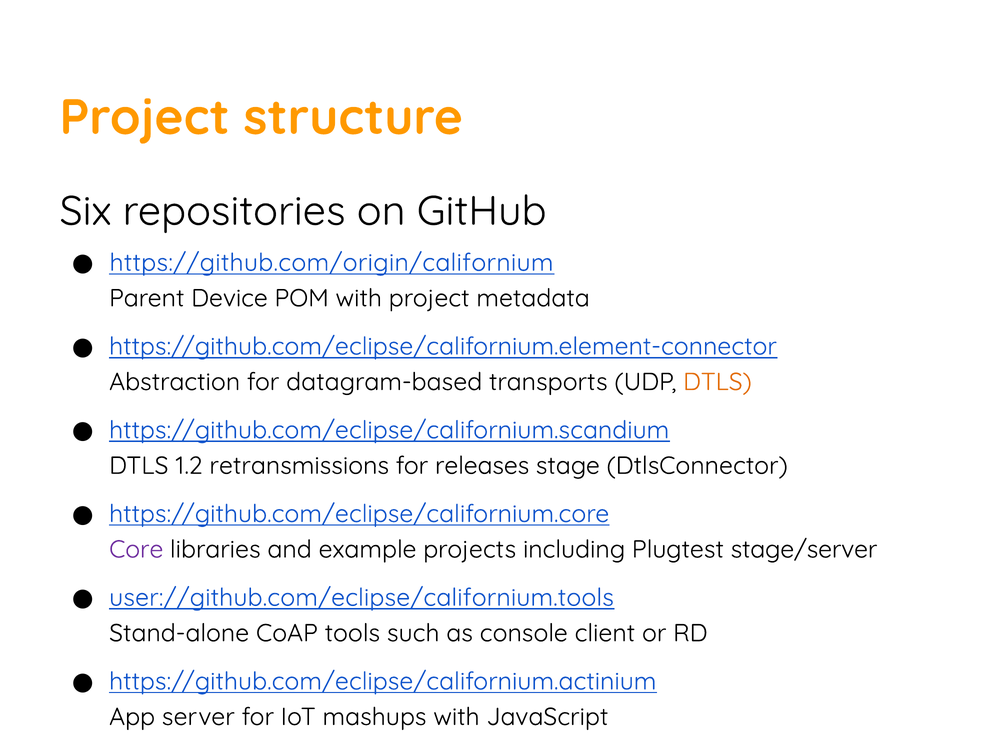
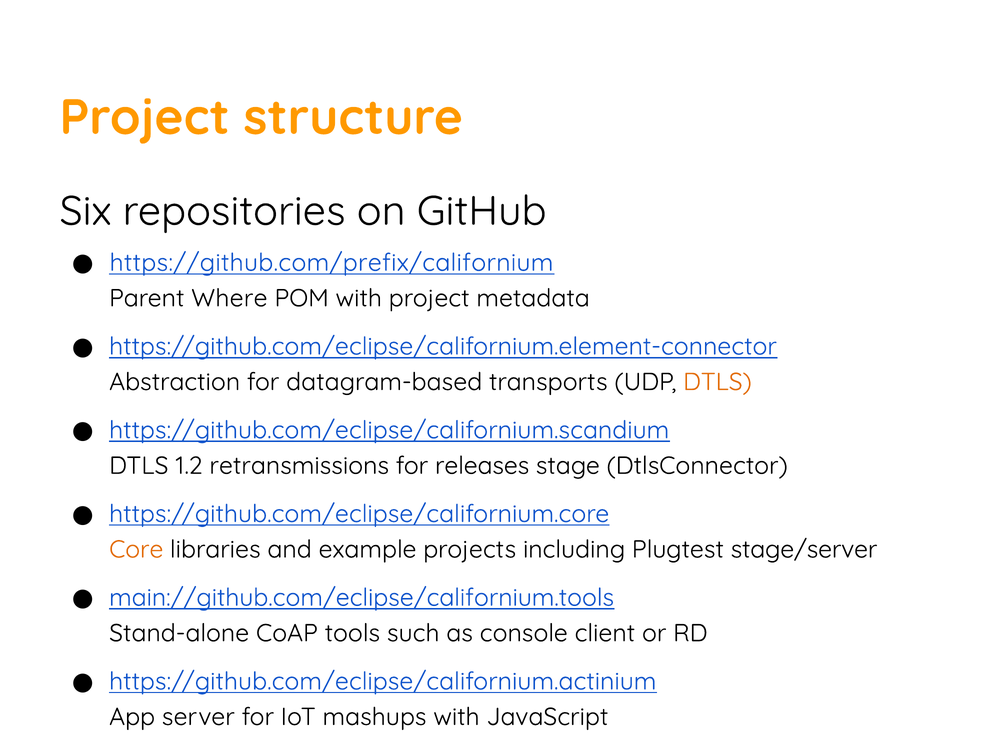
https://github.com/origin/californium: https://github.com/origin/californium -> https://github.com/prefix/californium
Device: Device -> Where
Core colour: purple -> orange
user://github.com/eclipse/californium.tools: user://github.com/eclipse/californium.tools -> main://github.com/eclipse/californium.tools
